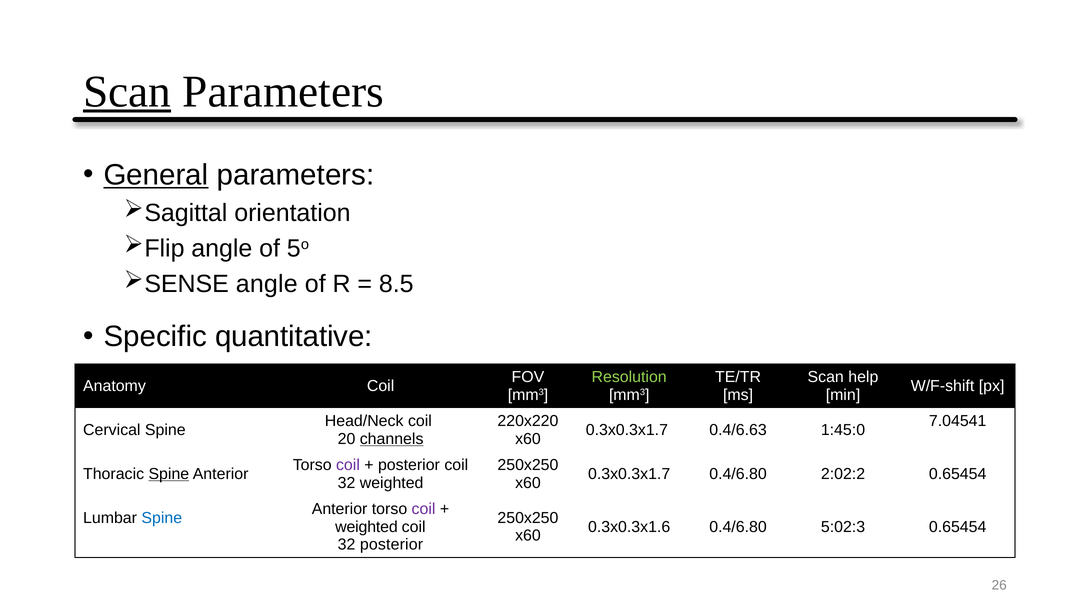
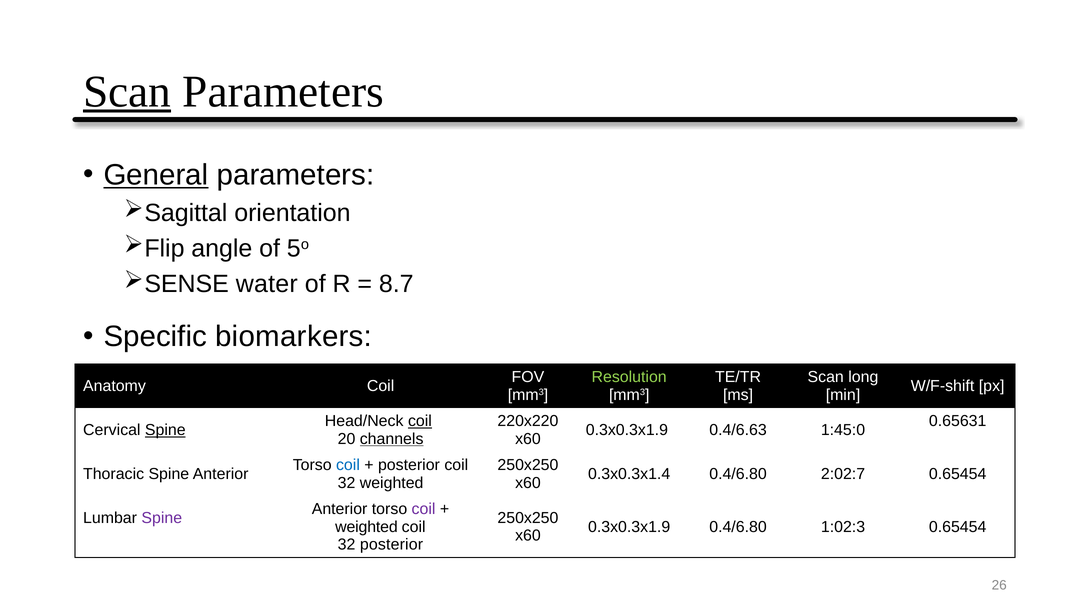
angle at (267, 284): angle -> water
8.5: 8.5 -> 8.7
quantitative: quantitative -> biomarkers
help: help -> long
coil at (420, 421) underline: none -> present
7.04541: 7.04541 -> 0.65631
Spine at (165, 430) underline: none -> present
0.3x0.3x1.7 at (627, 430): 0.3x0.3x1.7 -> 0.3x0.3x1.9
coil at (348, 465) colour: purple -> blue
Spine at (169, 474) underline: present -> none
0.3x0.3x1.7 at (629, 474): 0.3x0.3x1.7 -> 0.3x0.3x1.4
2:02:2: 2:02:2 -> 2:02:7
Spine at (162, 518) colour: blue -> purple
0.3x0.3x1.6 at (629, 527): 0.3x0.3x1.6 -> 0.3x0.3x1.9
5:02:3: 5:02:3 -> 1:02:3
